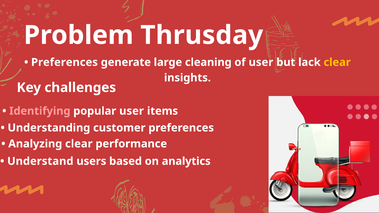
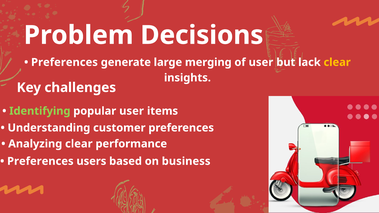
Thrusday: Thrusday -> Decisions
cleaning: cleaning -> merging
Identifying colour: pink -> light green
Understand at (40, 161): Understand -> Preferences
analytics: analytics -> business
